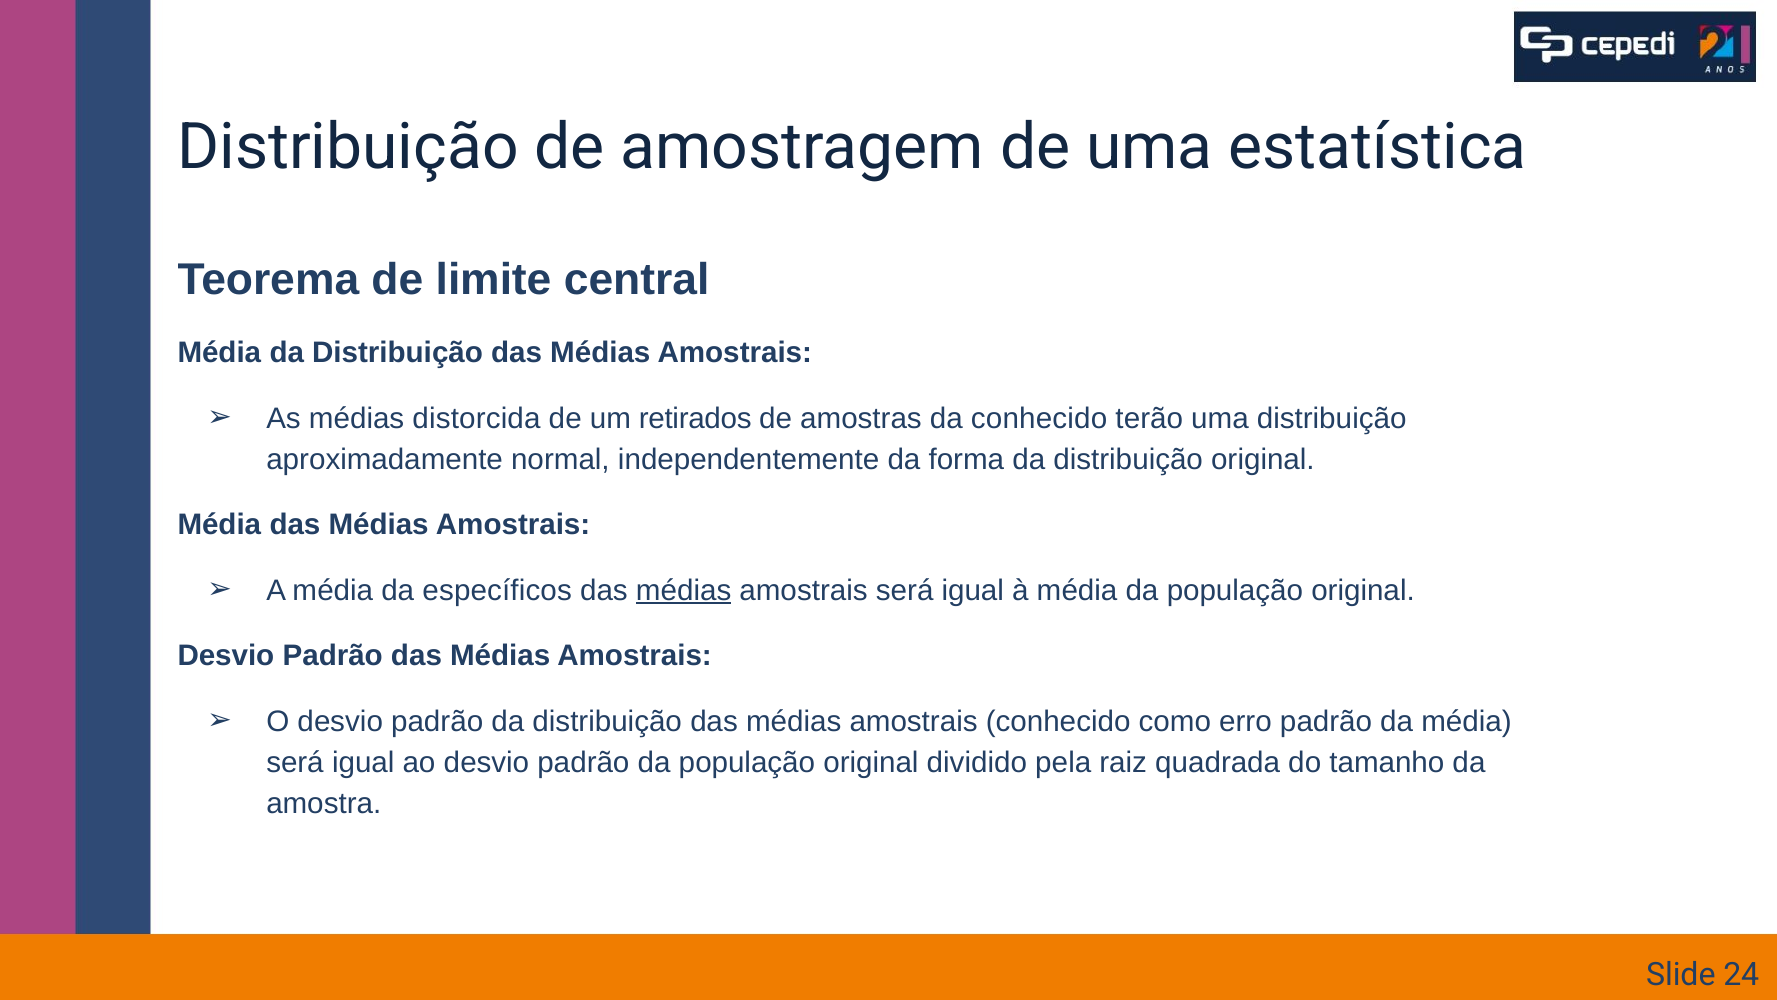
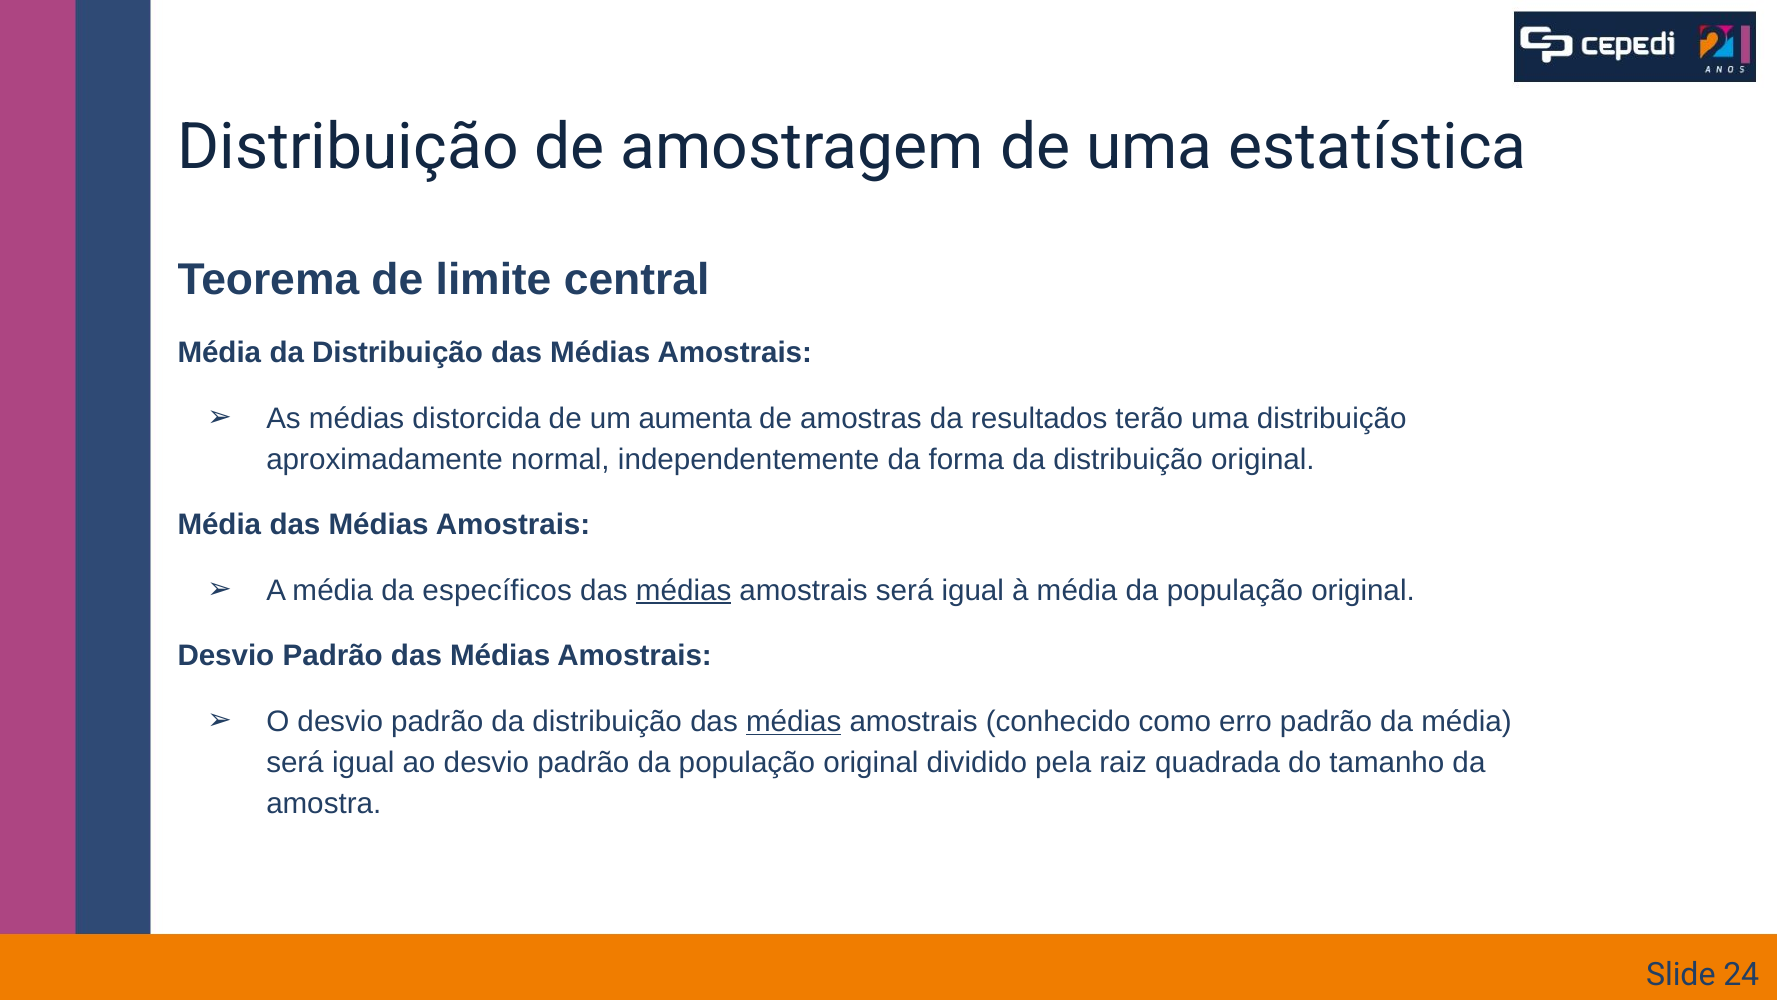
retirados: retirados -> aumenta
da conhecido: conhecido -> resultados
médias at (794, 721) underline: none -> present
